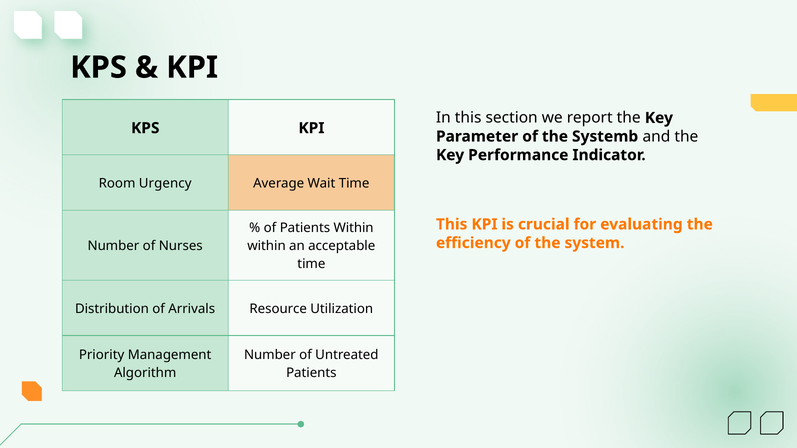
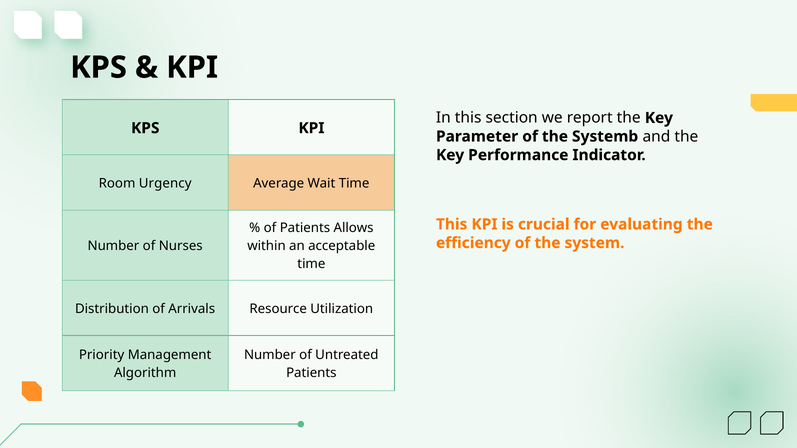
Patients Within: Within -> Allows
